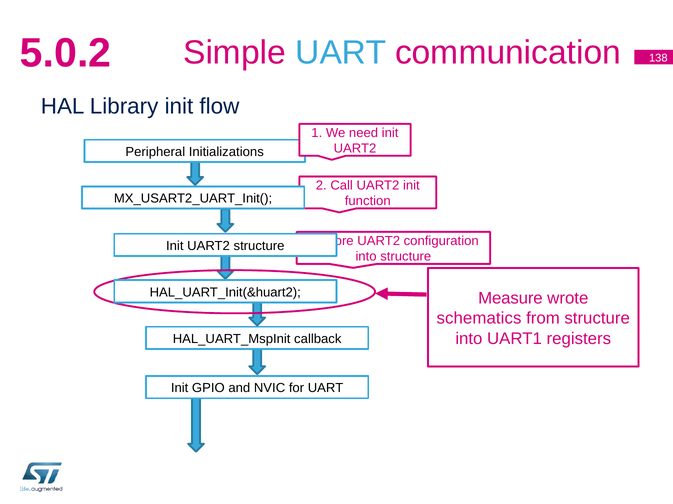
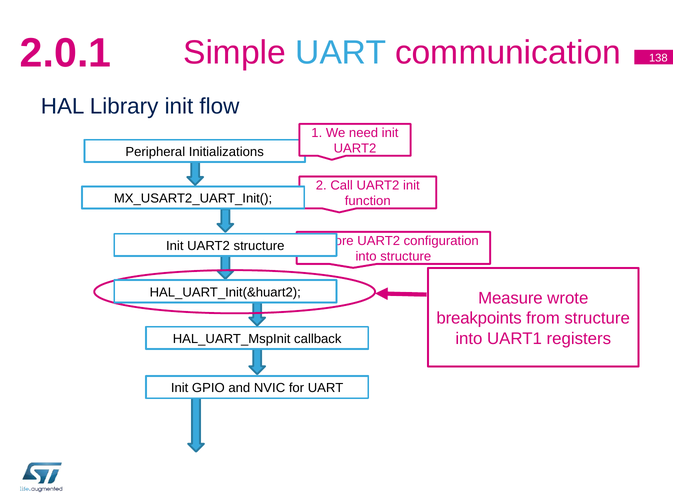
5.0.2: 5.0.2 -> 2.0.1
schematics: schematics -> breakpoints
